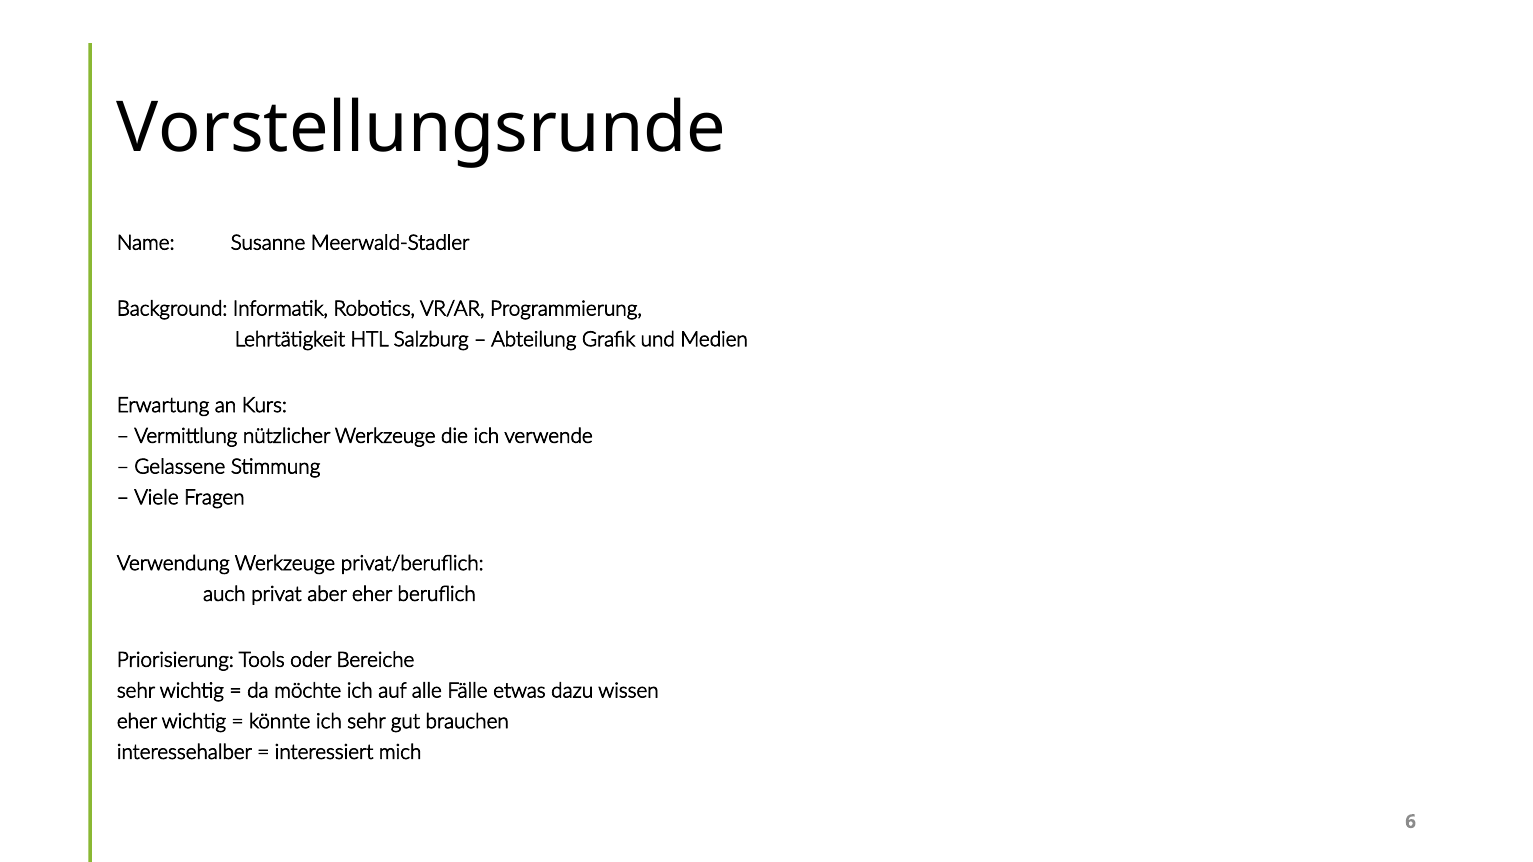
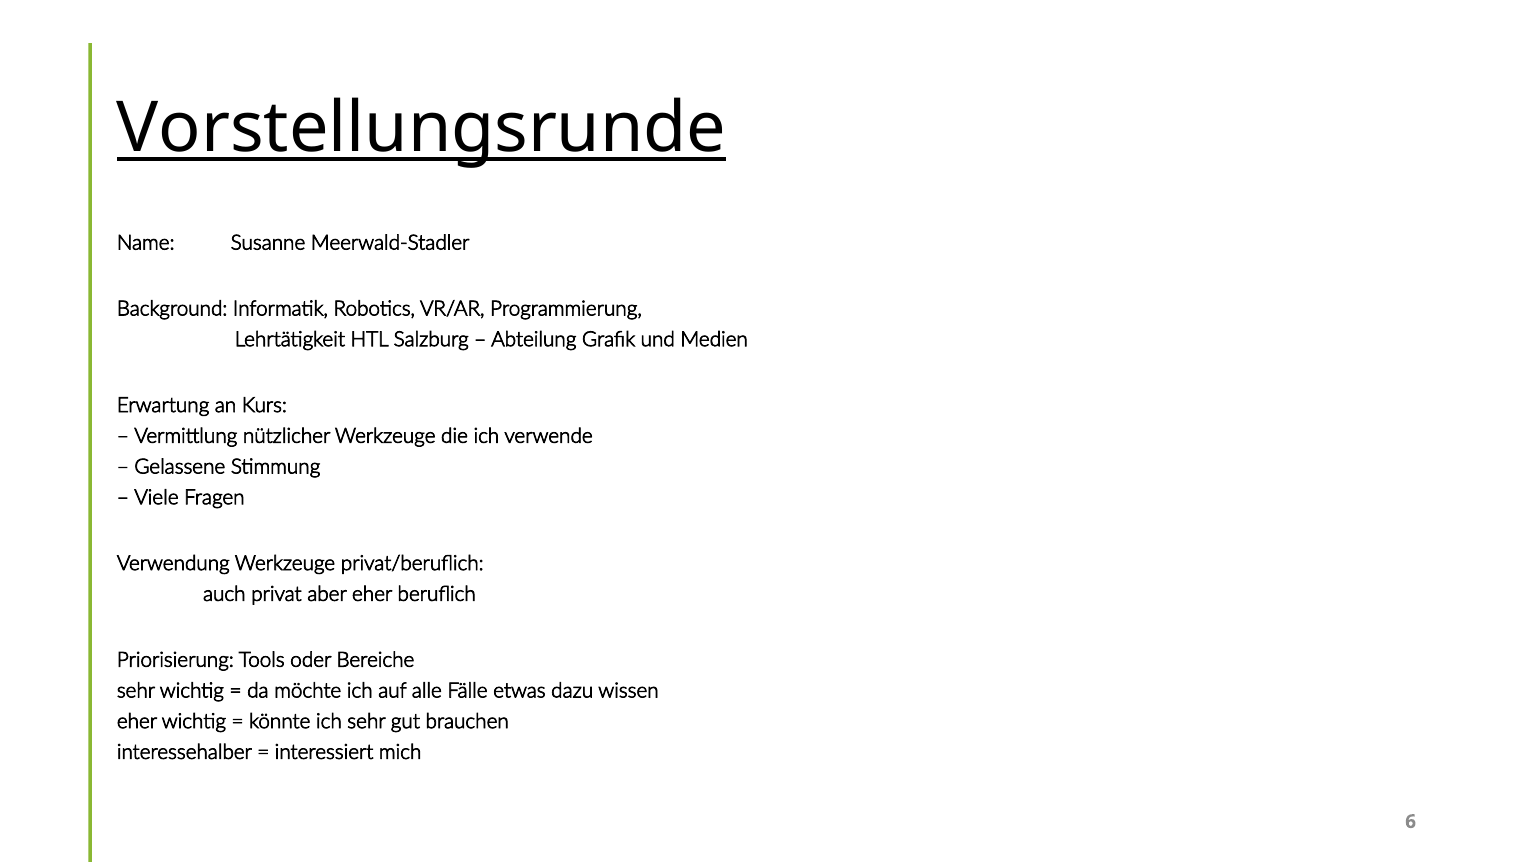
Vorstellungsrunde underline: none -> present
